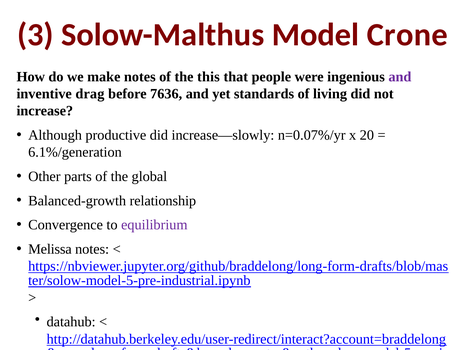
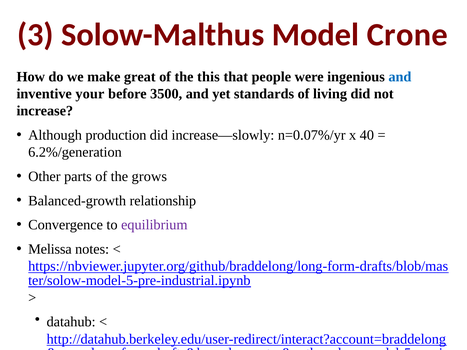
make notes: notes -> great
and at (400, 77) colour: purple -> blue
drag: drag -> your
7636: 7636 -> 3500
productive: productive -> production
20: 20 -> 40
6.1%/generation: 6.1%/generation -> 6.2%/generation
global: global -> grows
